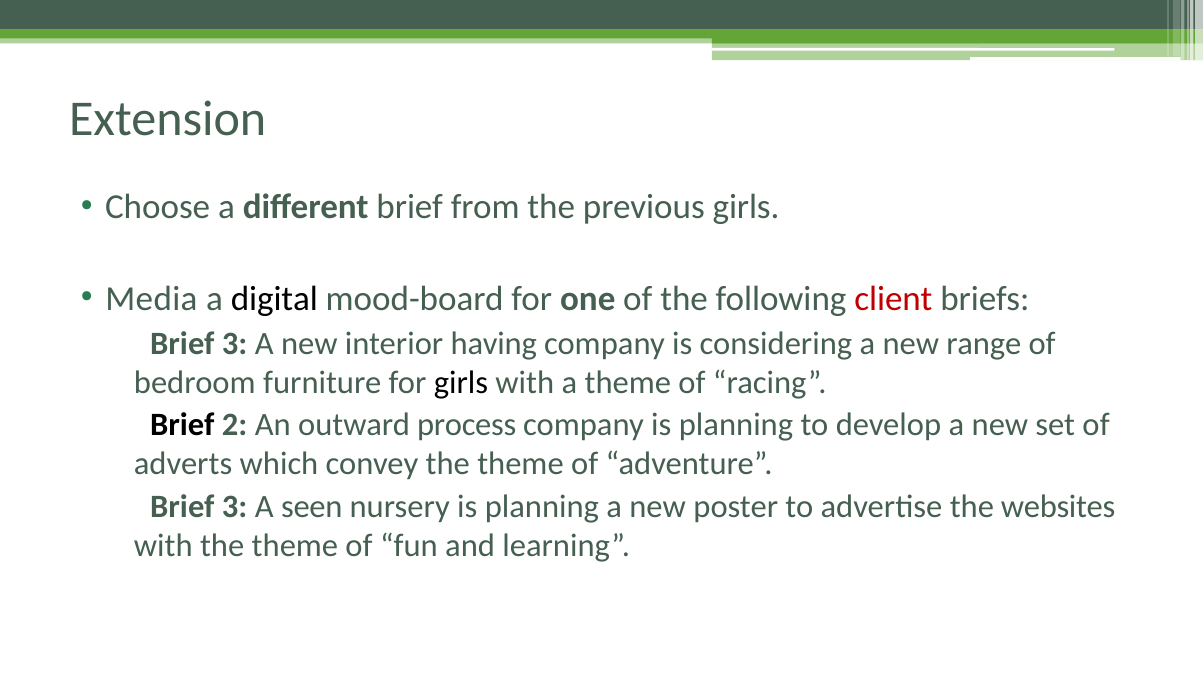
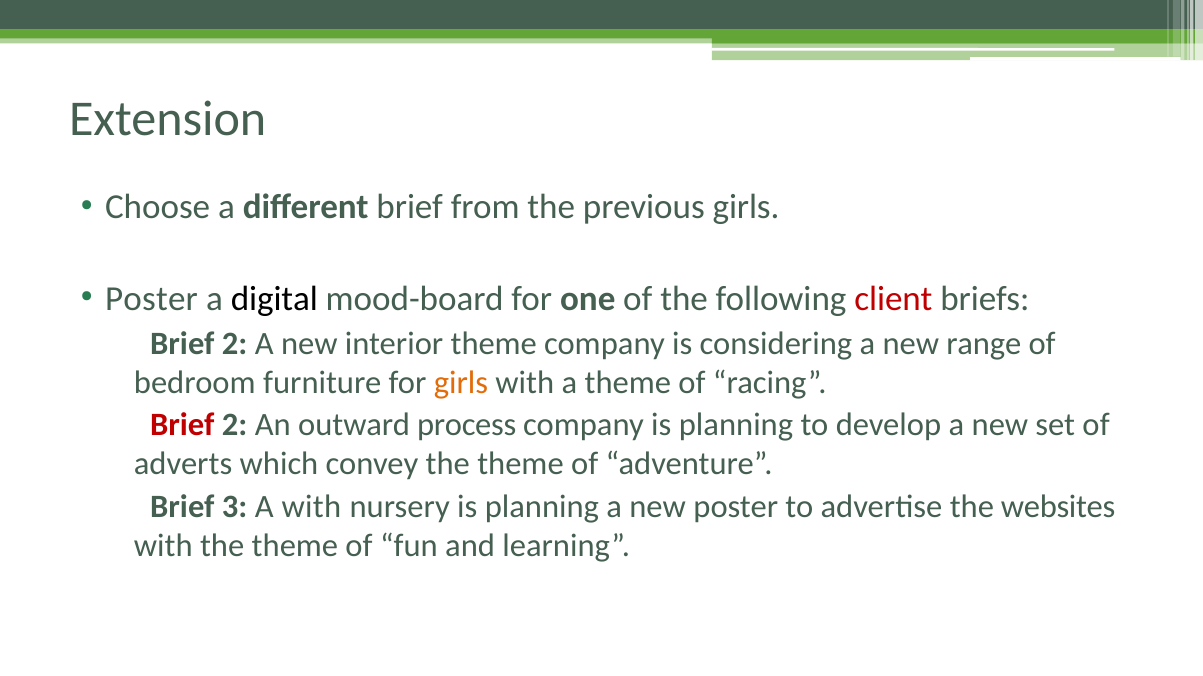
Media at (151, 299): Media -> Poster
3 at (235, 344): 3 -> 2
interior having: having -> theme
girls at (461, 383) colour: black -> orange
Brief at (182, 426) colour: black -> red
A seen: seen -> with
